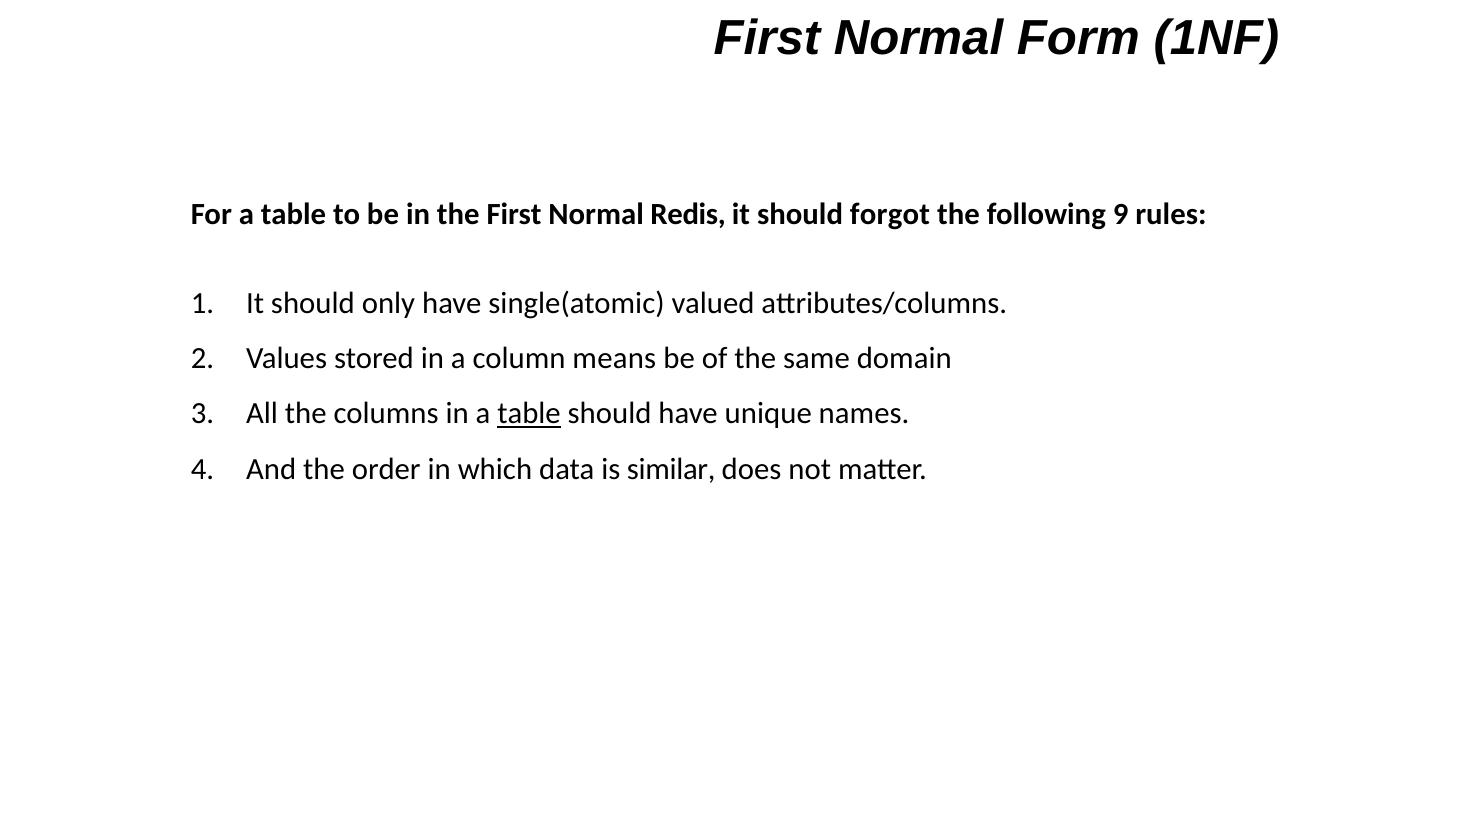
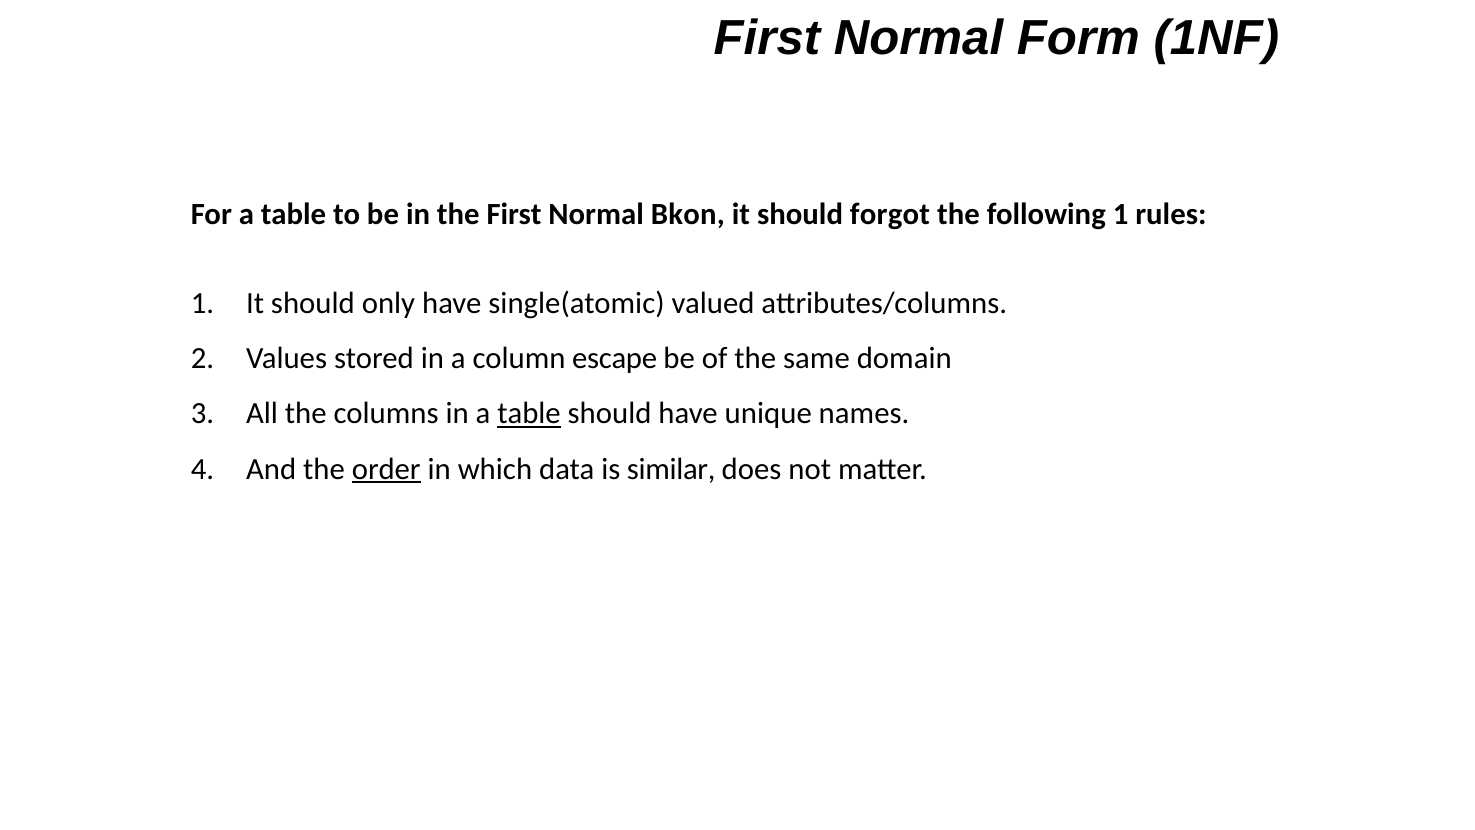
Redis: Redis -> Bkon
following 9: 9 -> 1
means: means -> escape
order underline: none -> present
